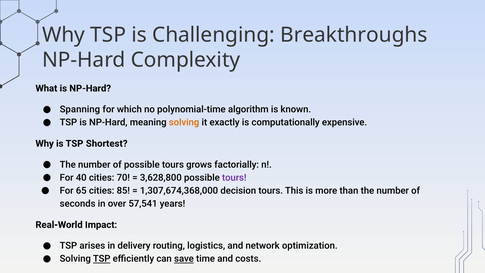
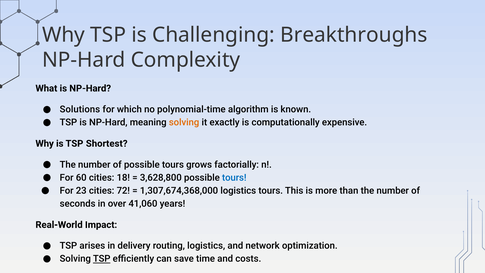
Spanning: Spanning -> Solutions
40: 40 -> 60
70: 70 -> 18
tours at (234, 178) colour: purple -> blue
65: 65 -> 23
85: 85 -> 72
1,307,674,368,000 decision: decision -> logistics
57,541: 57,541 -> 41,060
save underline: present -> none
